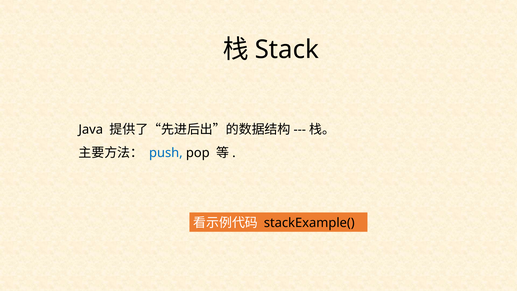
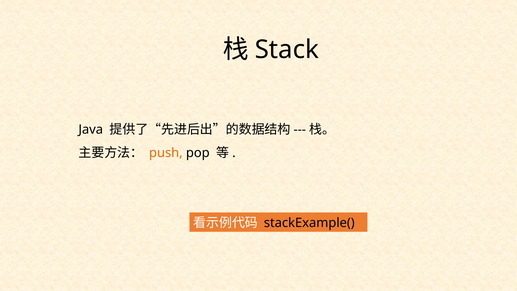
push colour: blue -> orange
